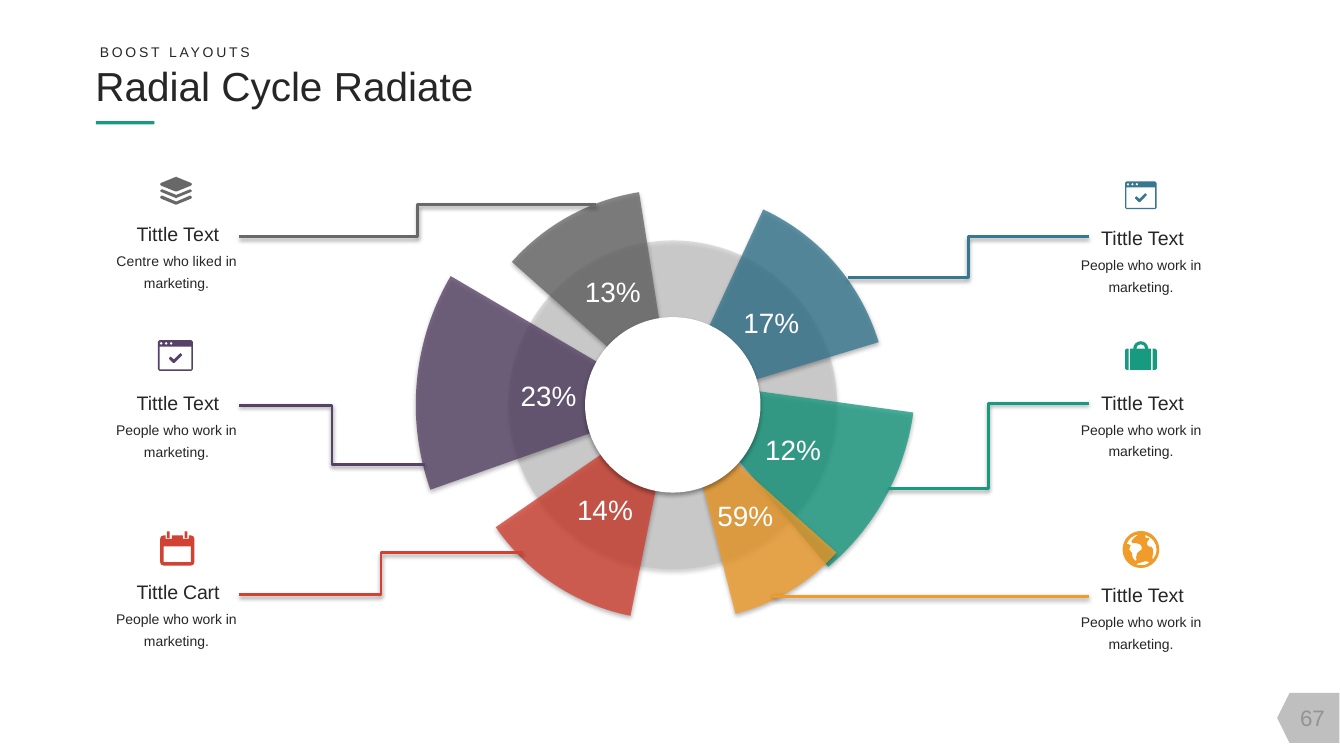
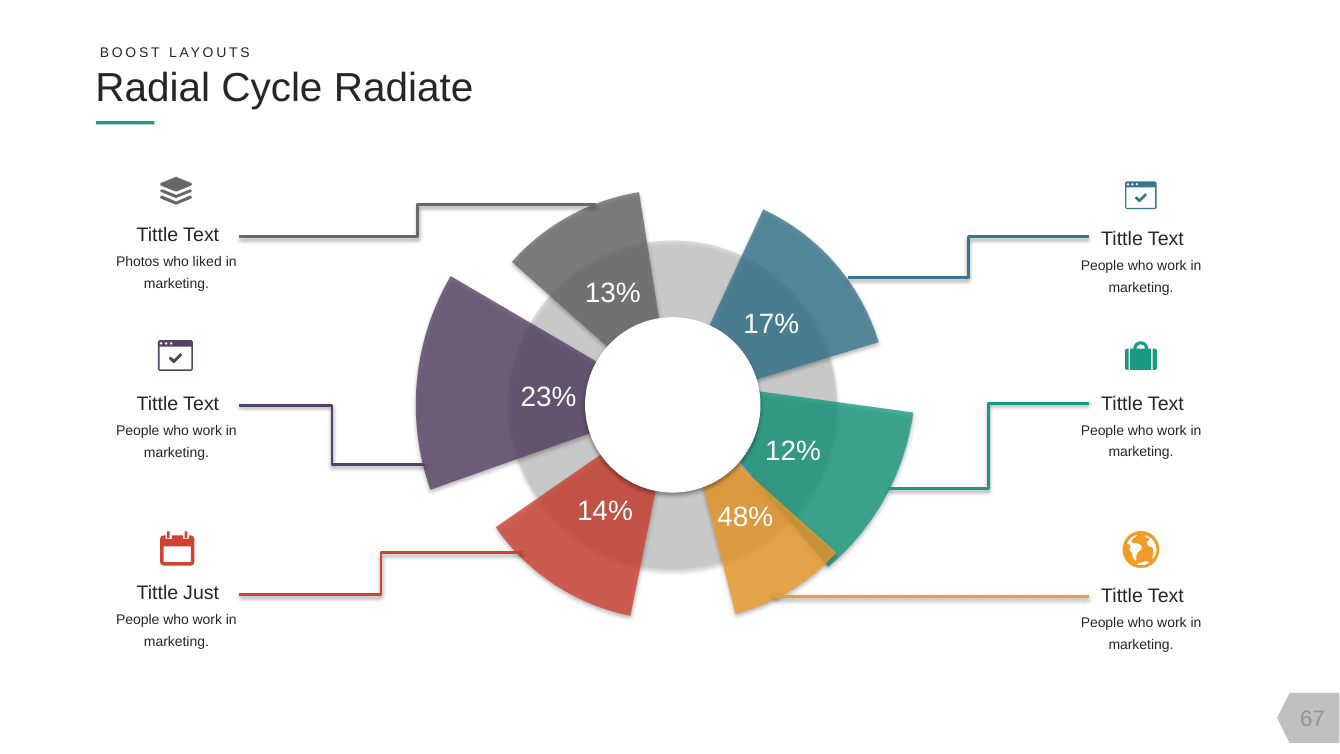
Centre: Centre -> Photos
59%: 59% -> 48%
Cart: Cart -> Just
